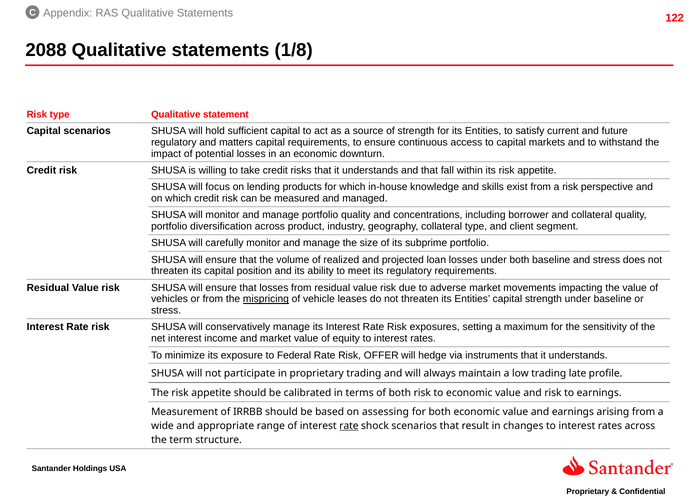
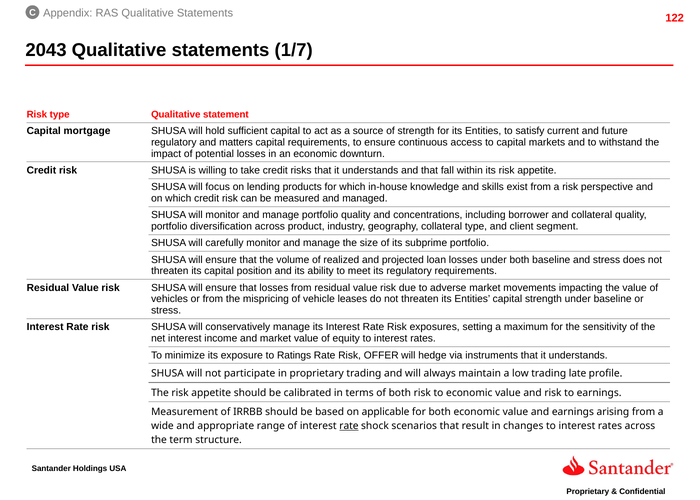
2088: 2088 -> 2043
1/8: 1/8 -> 1/7
Capital scenarios: scenarios -> mortgage
mispricing underline: present -> none
Federal: Federal -> Ratings
assessing: assessing -> applicable
